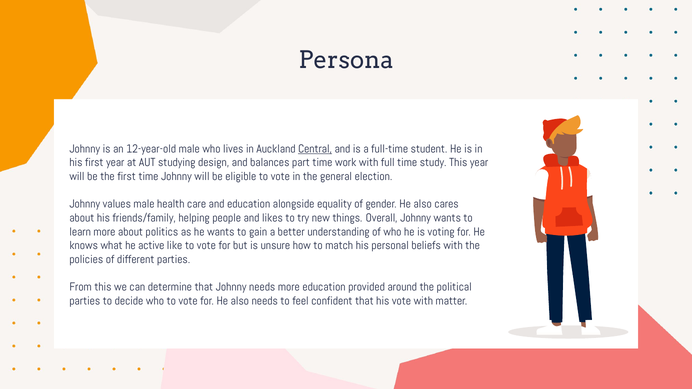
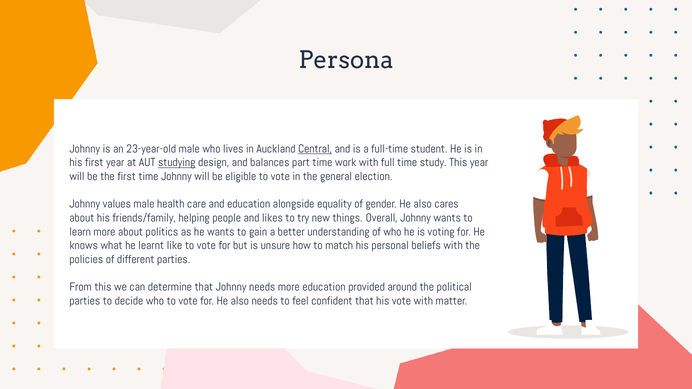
12-year-old: 12-year-old -> 23-year-old
studying underline: none -> present
active: active -> learnt
